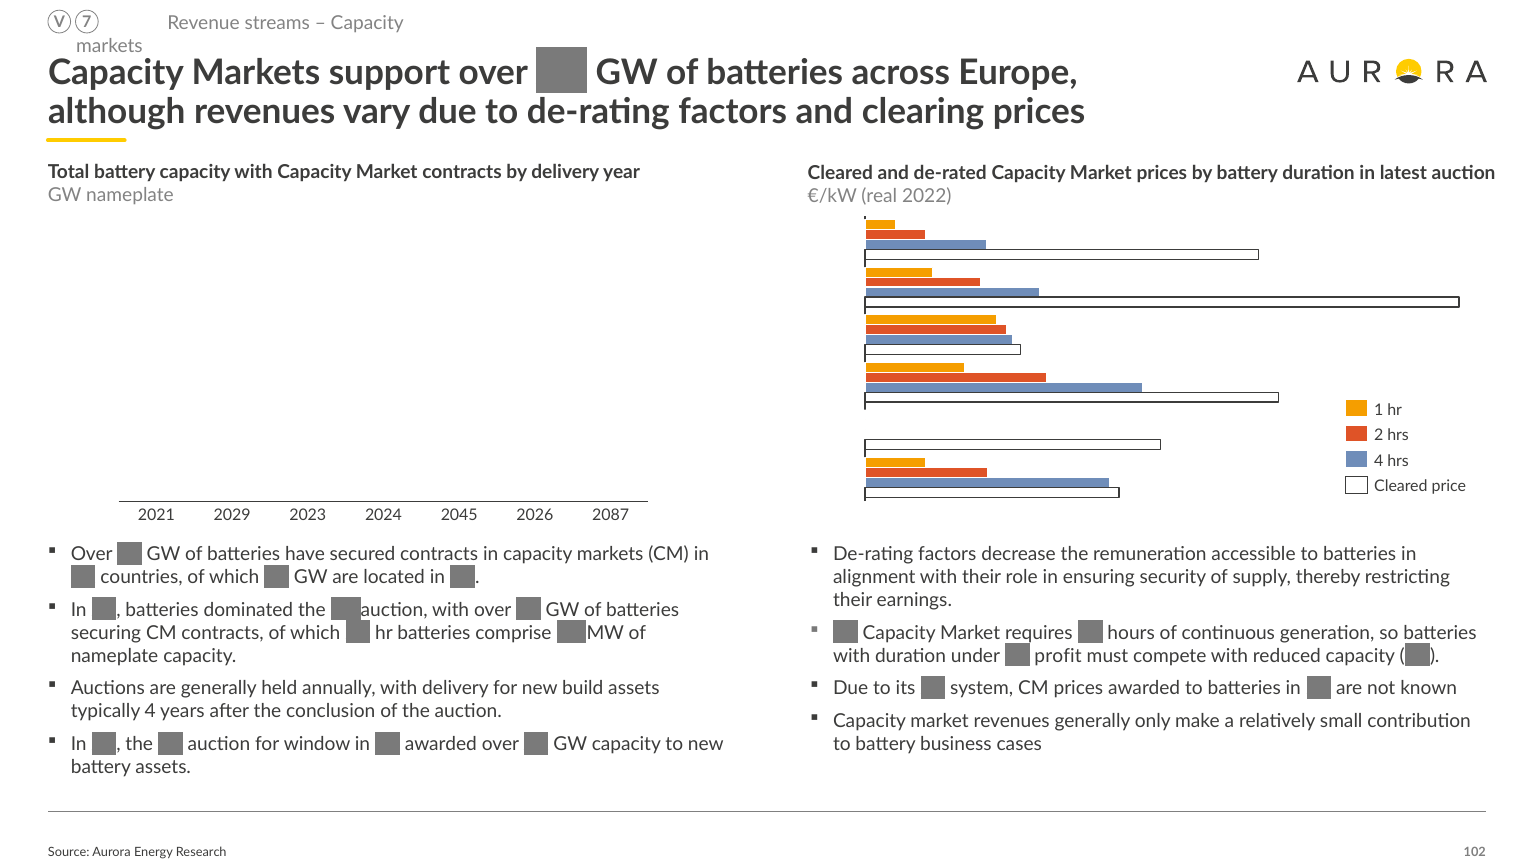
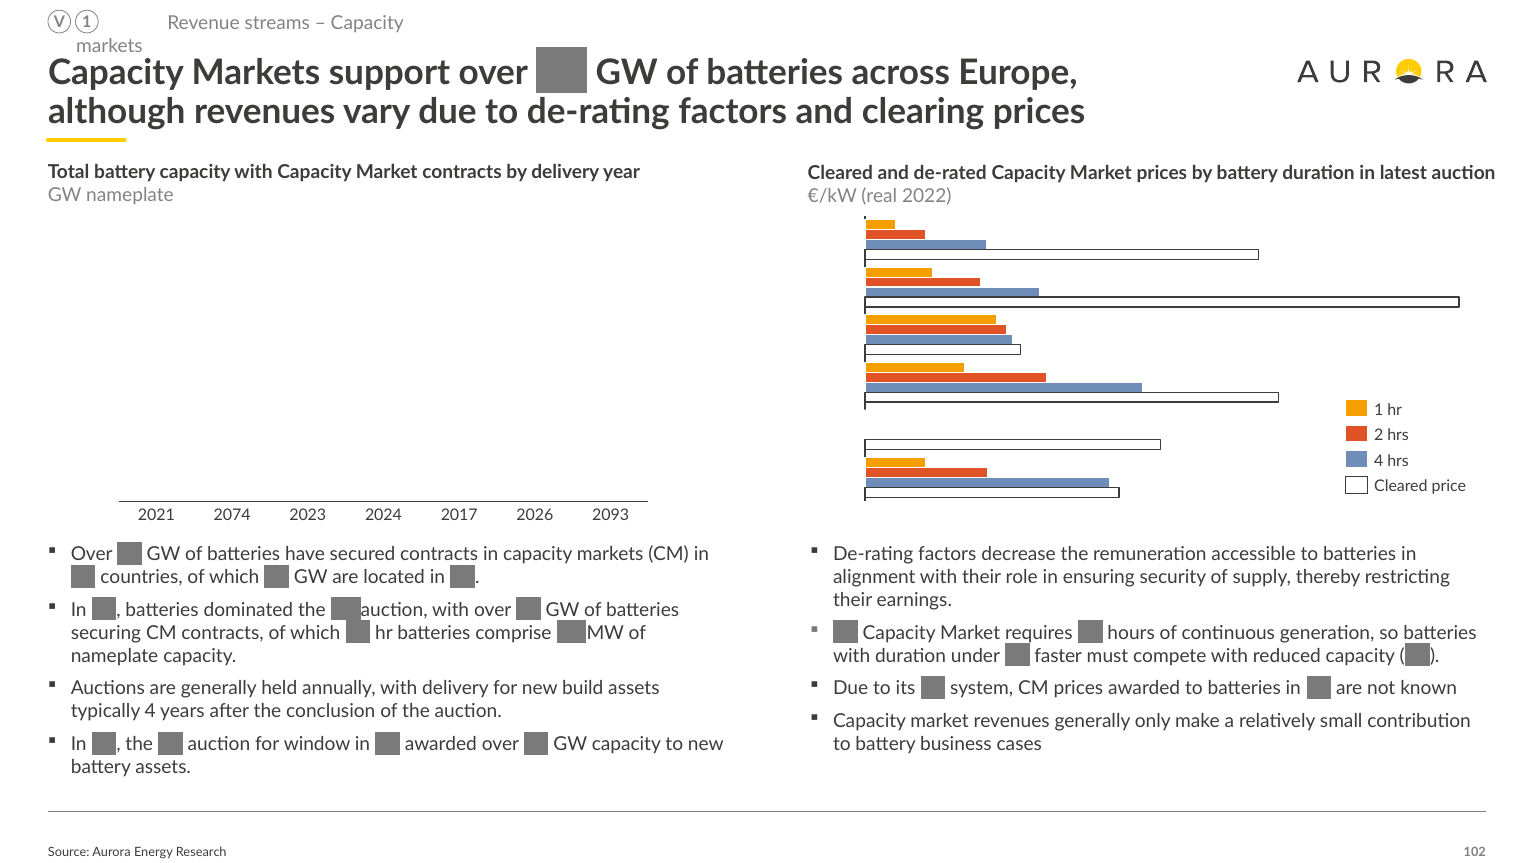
V 7: 7 -> 1
2029: 2029 -> 2074
2045: 2045 -> 2017
2087: 2087 -> 2093
profit: profit -> faster
